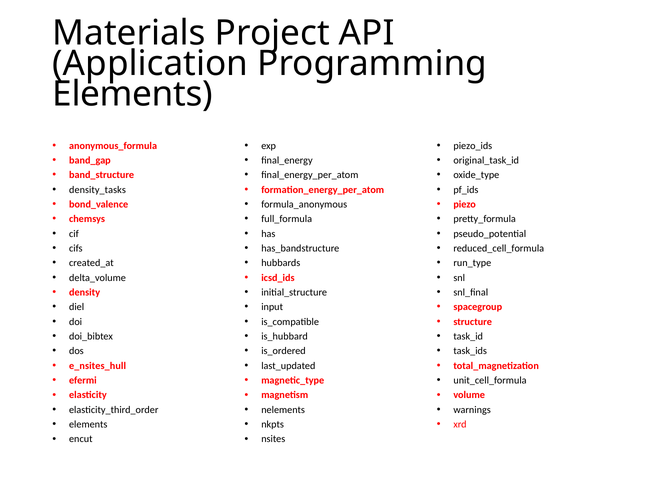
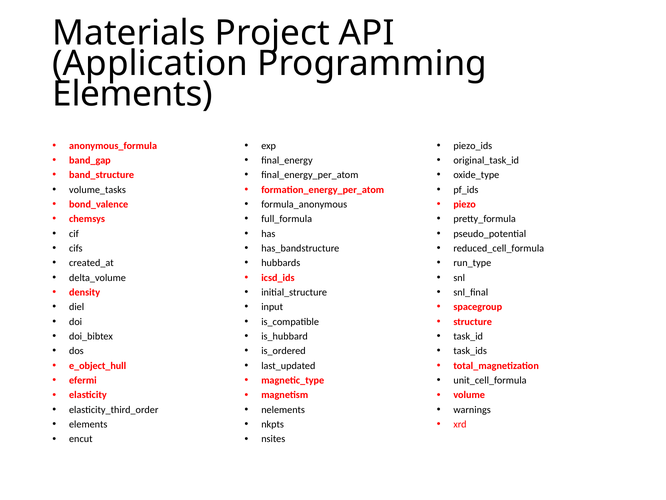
density_tasks: density_tasks -> volume_tasks
e_nsites_hull: e_nsites_hull -> e_object_hull
